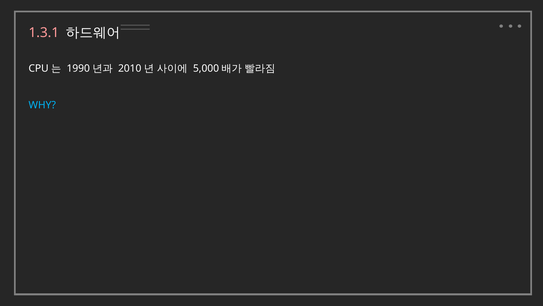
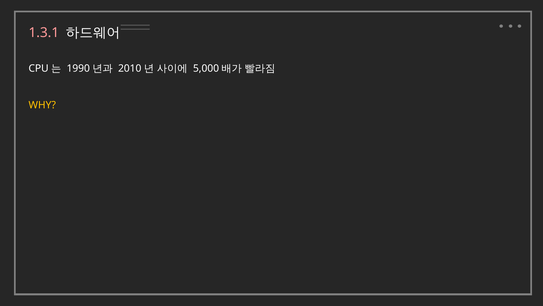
WHY colour: light blue -> yellow
